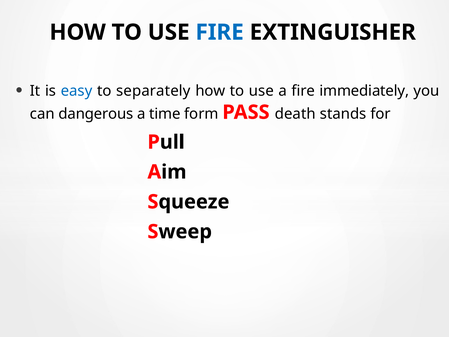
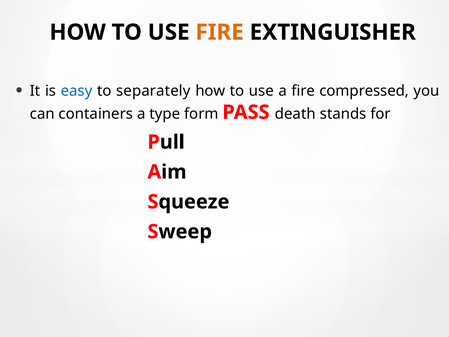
FIRE at (220, 32) colour: blue -> orange
immediately: immediately -> compressed
dangerous: dangerous -> containers
time: time -> type
